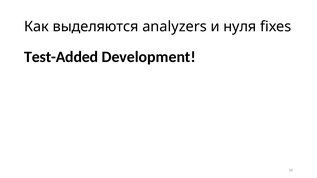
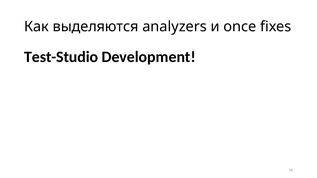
нуля: нуля -> once
Test-Added: Test-Added -> Test-Studio
